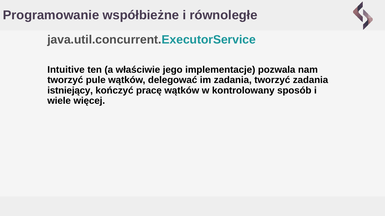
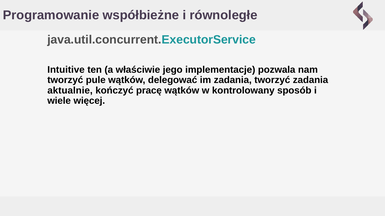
istniejący: istniejący -> aktualnie
